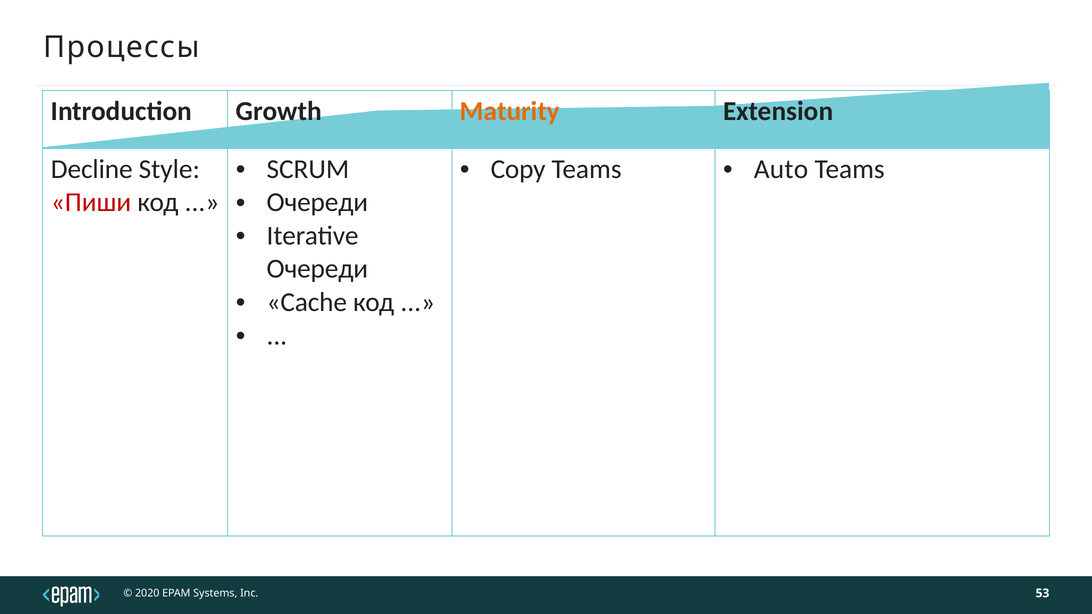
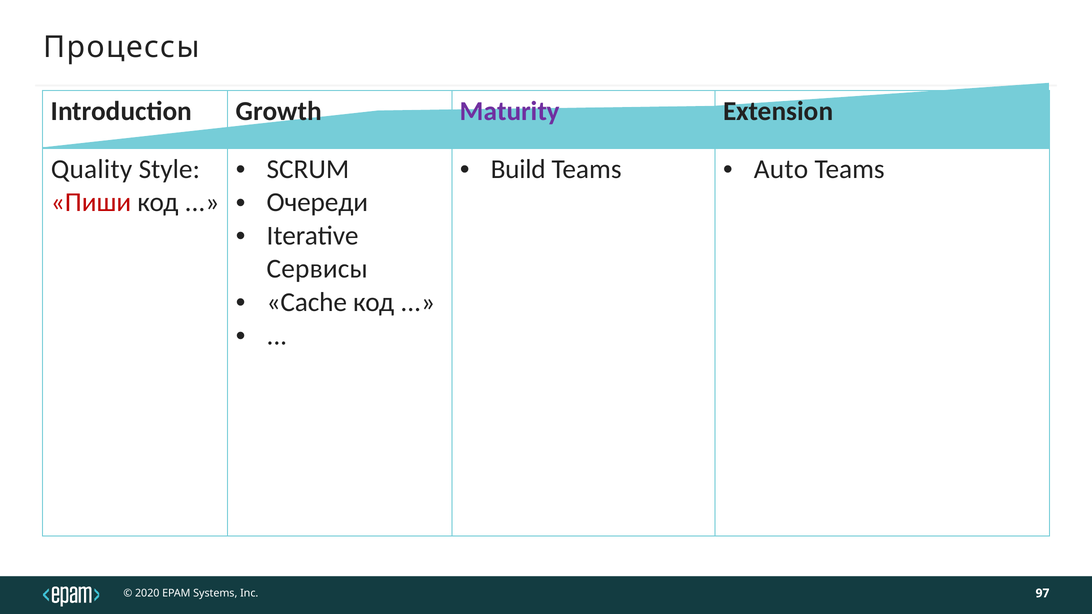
Maturity colour: orange -> purple
Copy: Copy -> Build
Decline: Decline -> Quality
Очереди at (317, 269): Очереди -> Сервисы
53: 53 -> 97
